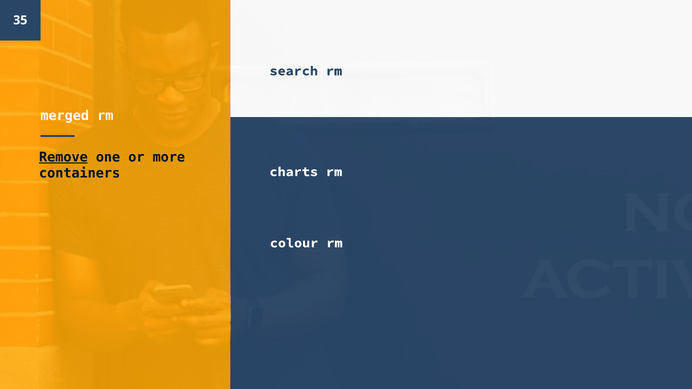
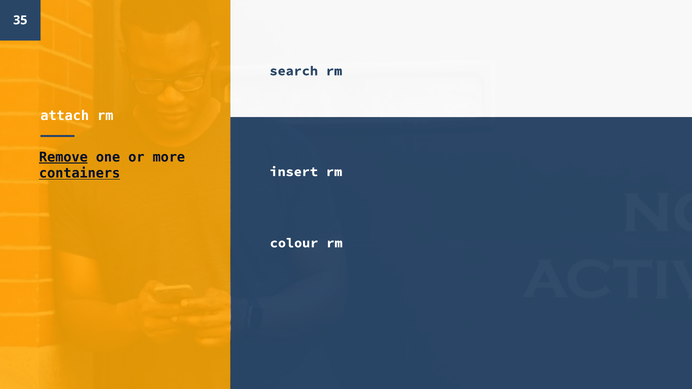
merged: merged -> attach
containers underline: none -> present
charts: charts -> insert
